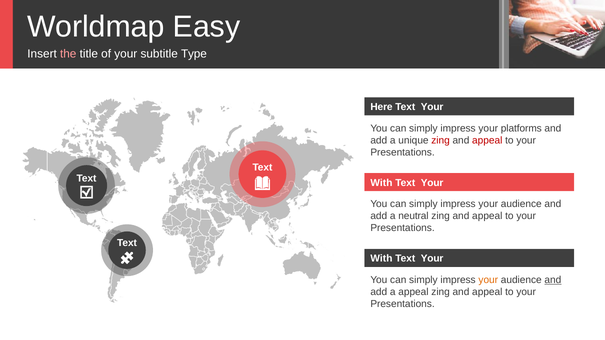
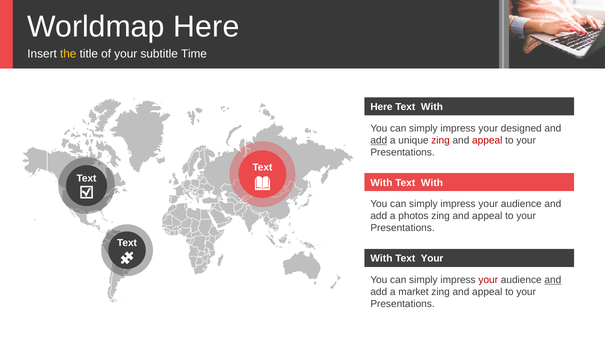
Worldmap Easy: Easy -> Here
the colour: pink -> yellow
Type: Type -> Time
Your at (432, 107): Your -> With
platforms: platforms -> designed
add at (379, 140) underline: none -> present
Your at (432, 183): Your -> With
neutral: neutral -> photos
your at (488, 280) colour: orange -> red
a appeal: appeal -> market
